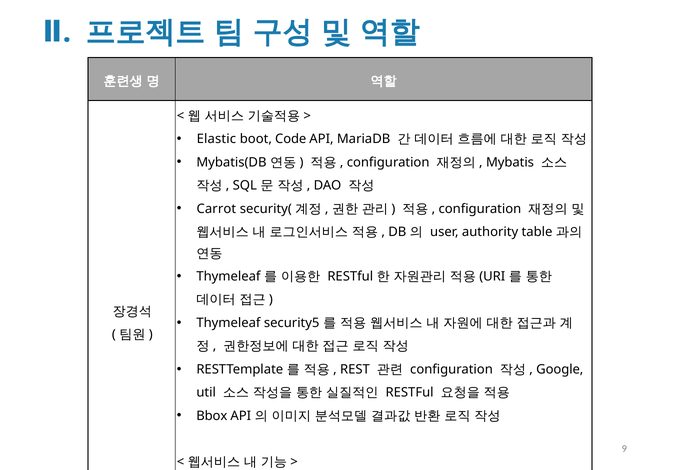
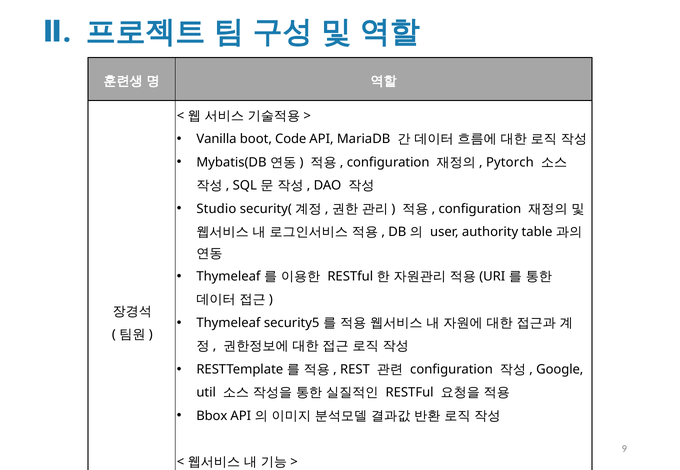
Elastic: Elastic -> Vanilla
Mybatis: Mybatis -> Pytorch
Carrot: Carrot -> Studio
